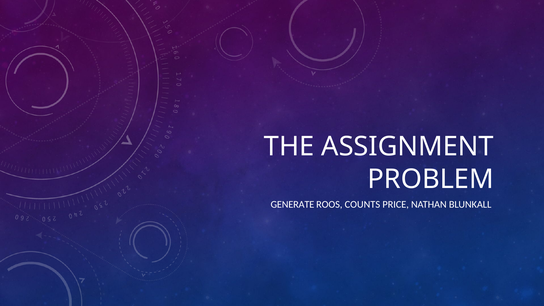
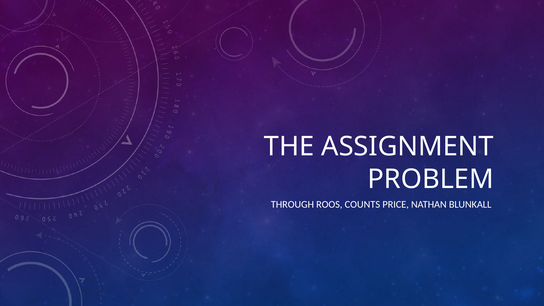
GENERATE: GENERATE -> THROUGH
